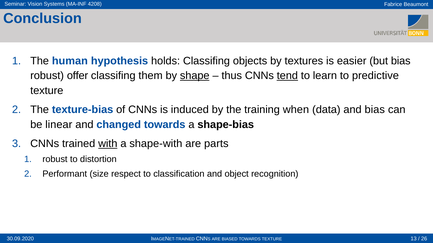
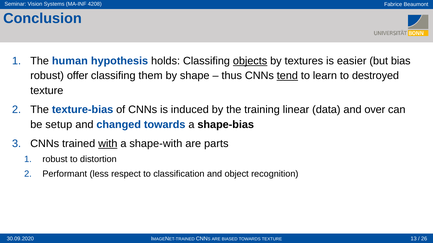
objects underline: none -> present
shape underline: present -> none
predictive: predictive -> destroyed
when: when -> linear
and bias: bias -> over
linear: linear -> setup
size: size -> less
